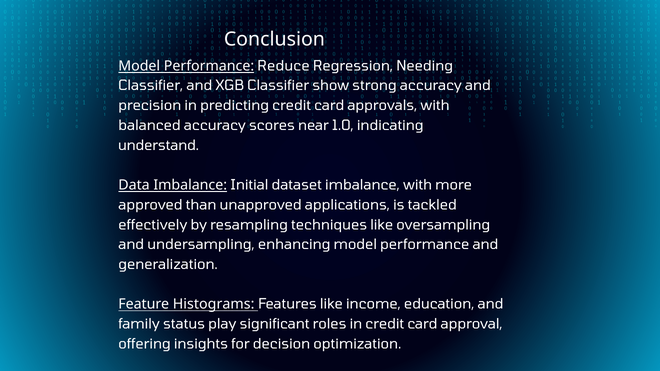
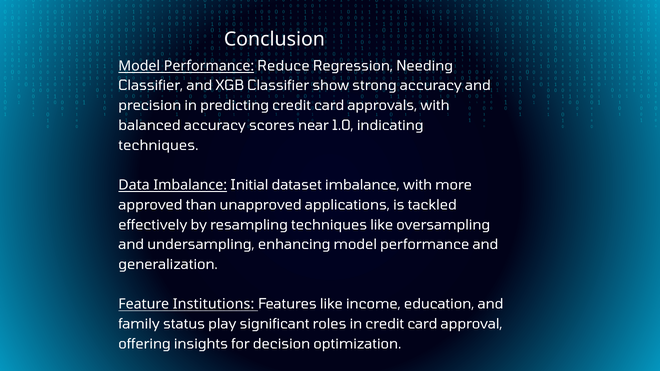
understand at (158, 145): understand -> techniques
Histograms: Histograms -> Institutions
